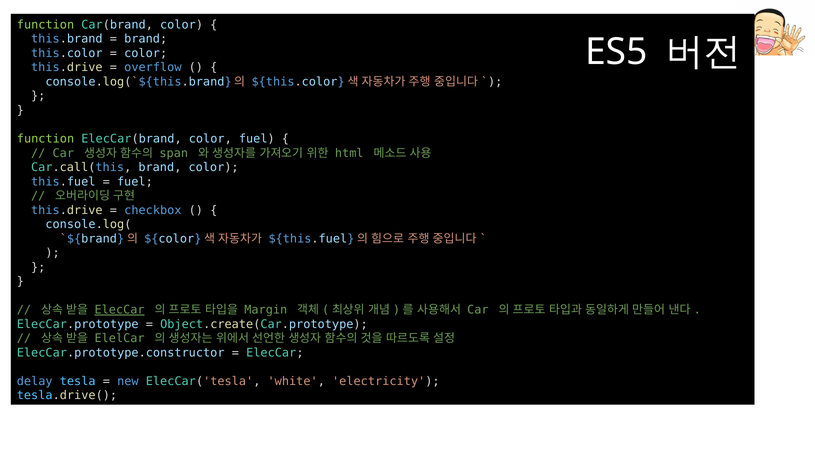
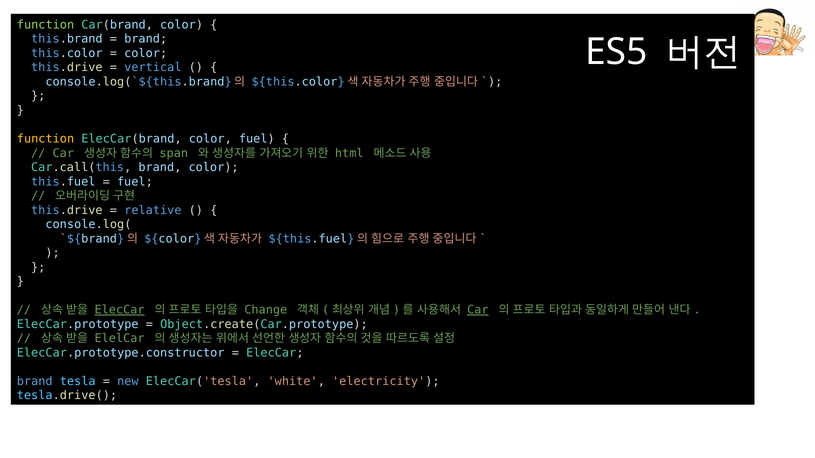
overflow: overflow -> vertical
function at (46, 139) colour: light green -> yellow
checkbox: checkbox -> relative
Margin: Margin -> Change
Car at (478, 310) underline: none -> present
delay at (35, 382): delay -> brand
